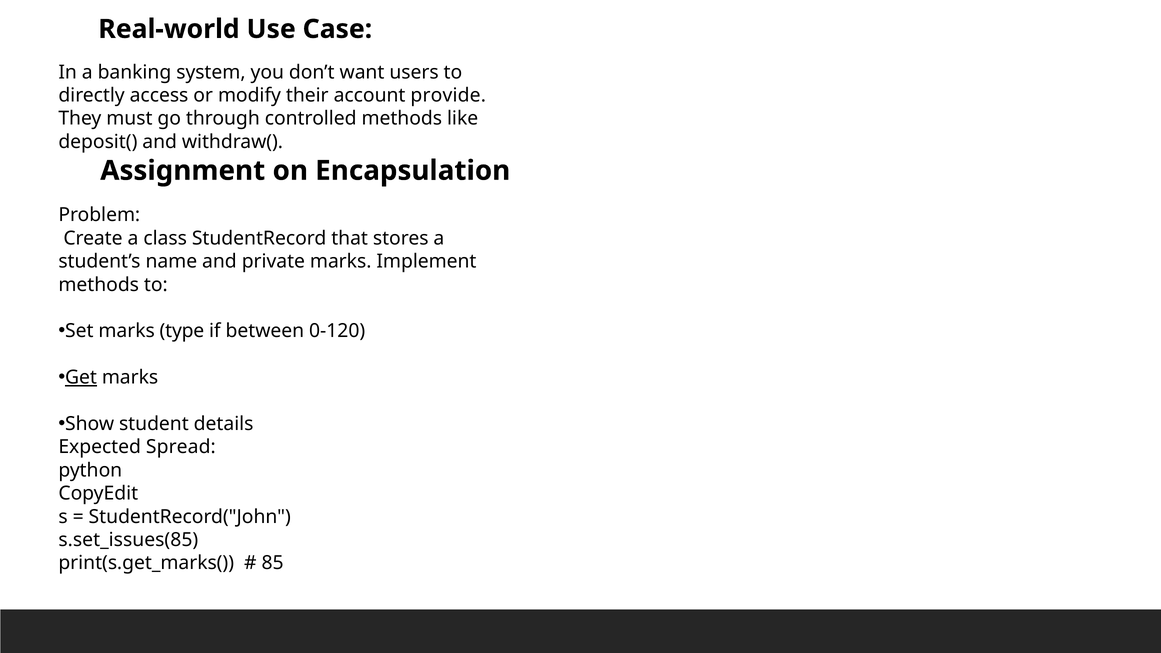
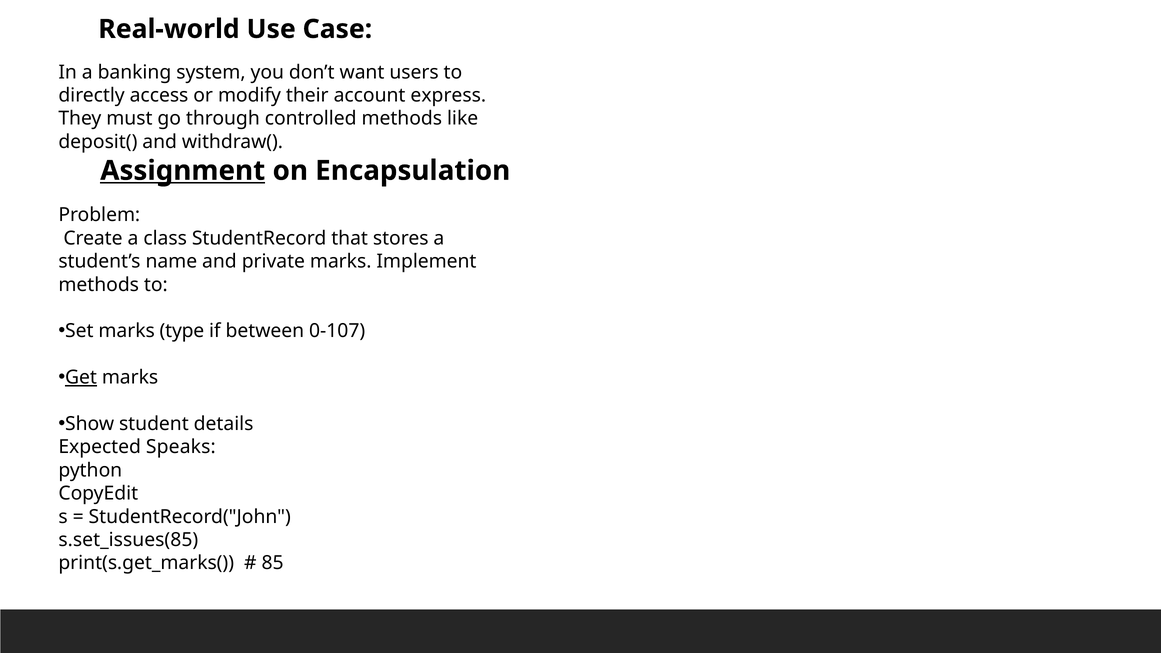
provide: provide -> express
Assignment underline: none -> present
0-120: 0-120 -> 0-107
Spread: Spread -> Speaks
